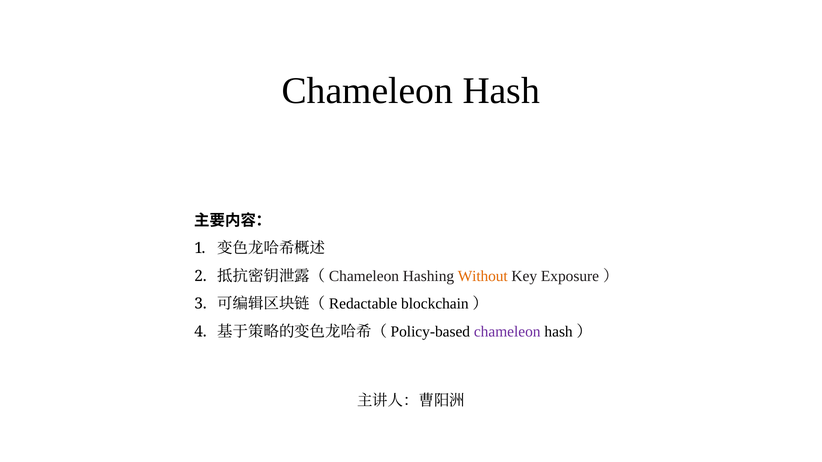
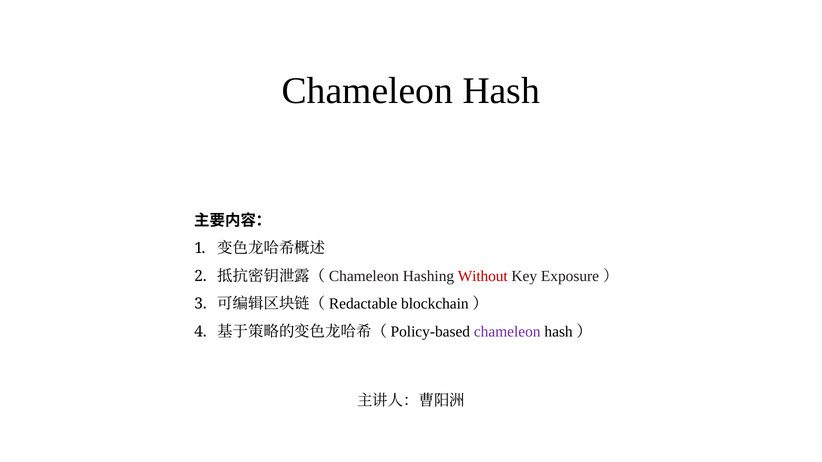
Without colour: orange -> red
